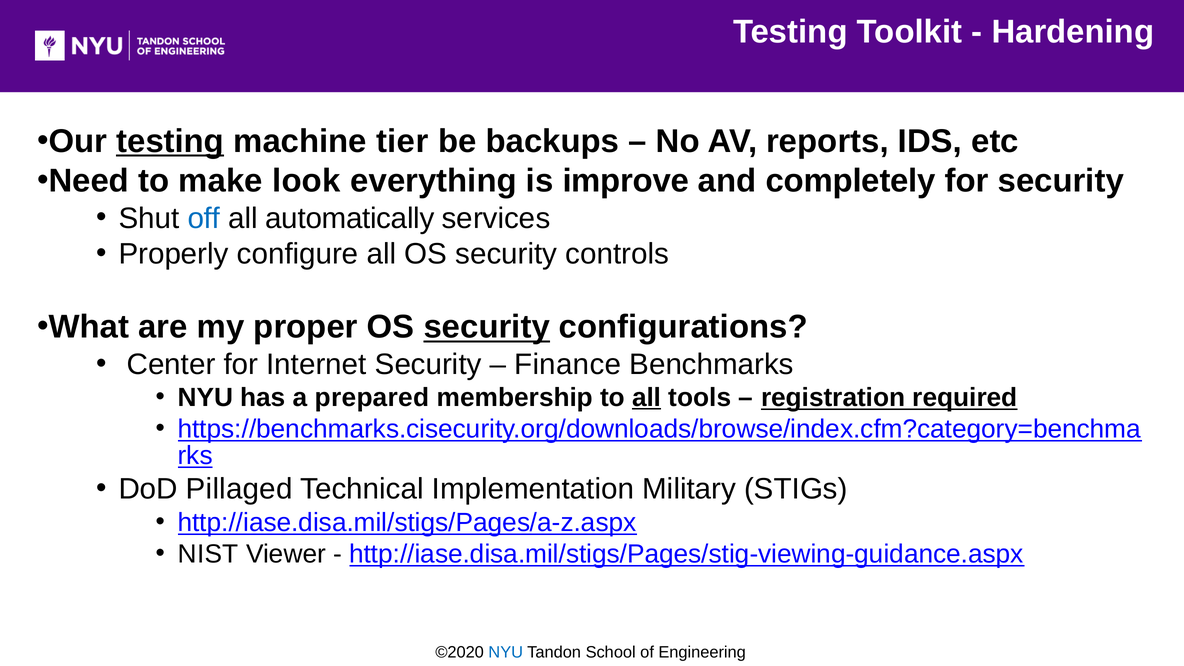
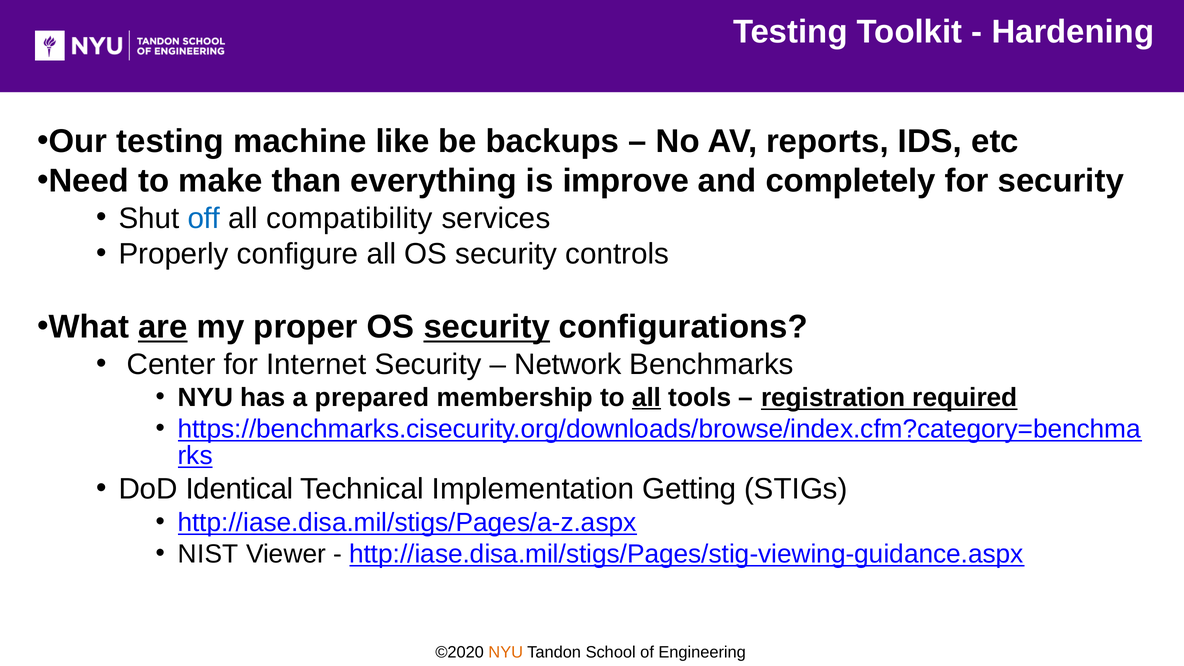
testing at (170, 142) underline: present -> none
tier: tier -> like
look: look -> than
automatically: automatically -> compatibility
are underline: none -> present
Finance: Finance -> Network
Pillaged: Pillaged -> Identical
Military: Military -> Getting
NYU at (506, 652) colour: blue -> orange
